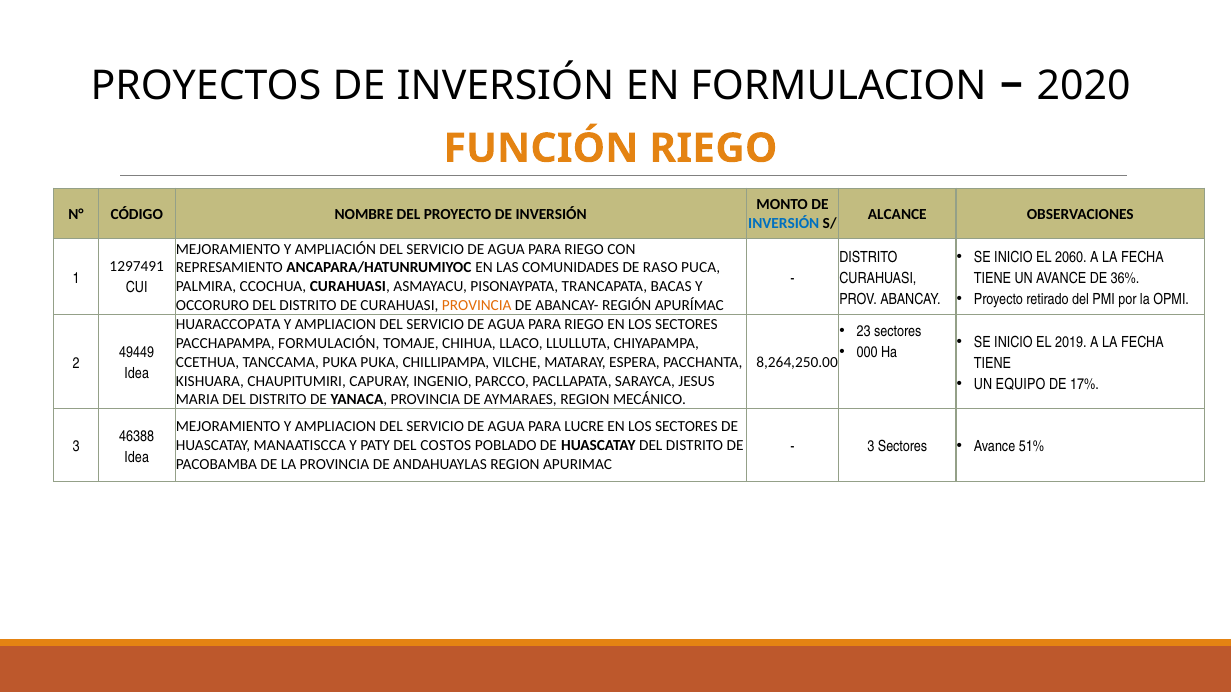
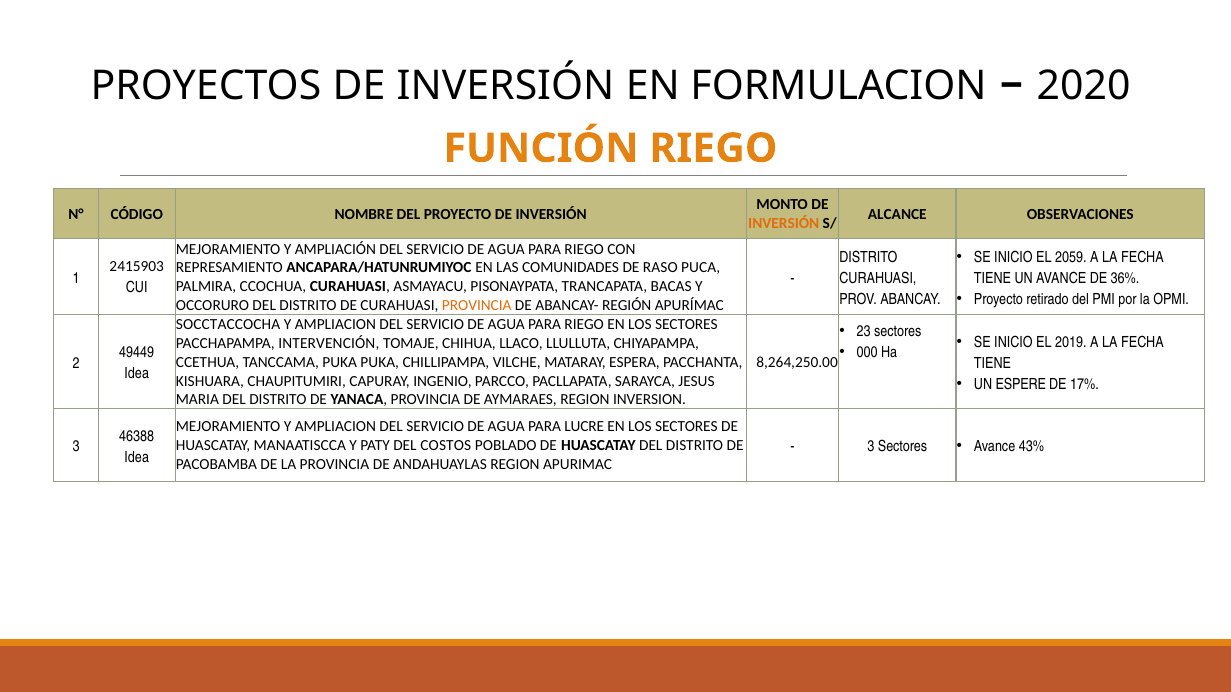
INVERSIÓN at (784, 223) colour: blue -> orange
2060: 2060 -> 2059
1297491: 1297491 -> 2415903
HUARACCOPATA: HUARACCOPATA -> SOCCTACCOCHA
FORMULACIÓN: FORMULACIÓN -> INTERVENCIÓN
EQUIPO: EQUIPO -> ESPERE
MECÁNICO: MECÁNICO -> INVERSION
51%: 51% -> 43%
